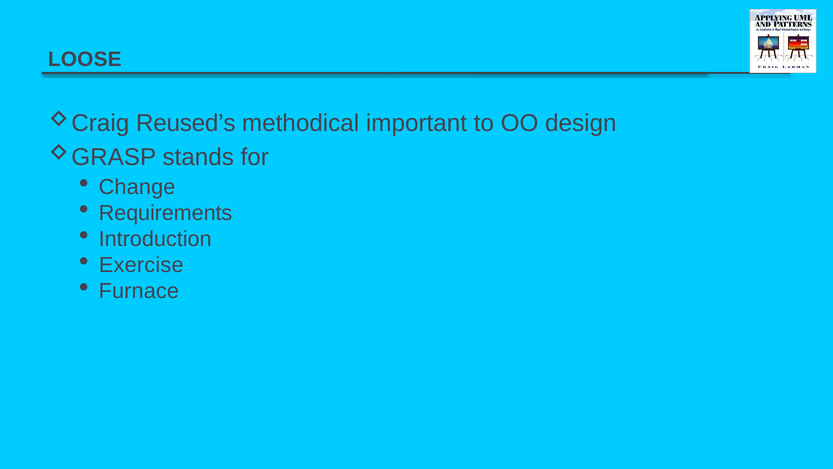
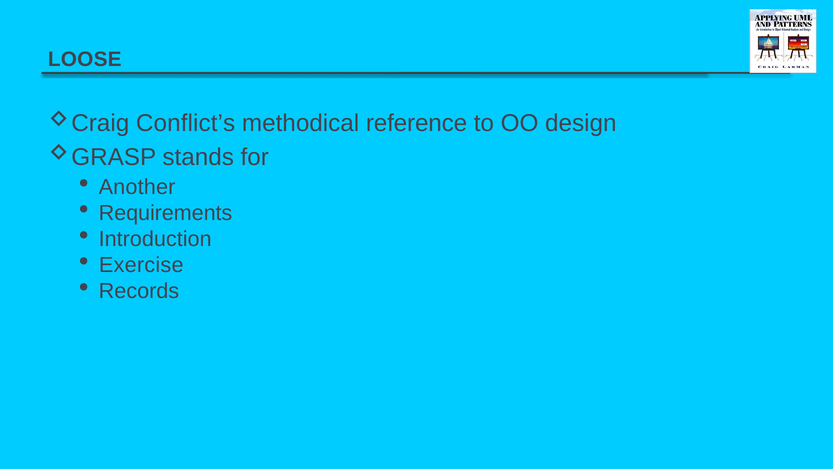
Reused’s: Reused’s -> Conflict’s
important: important -> reference
Change: Change -> Another
Furnace: Furnace -> Records
